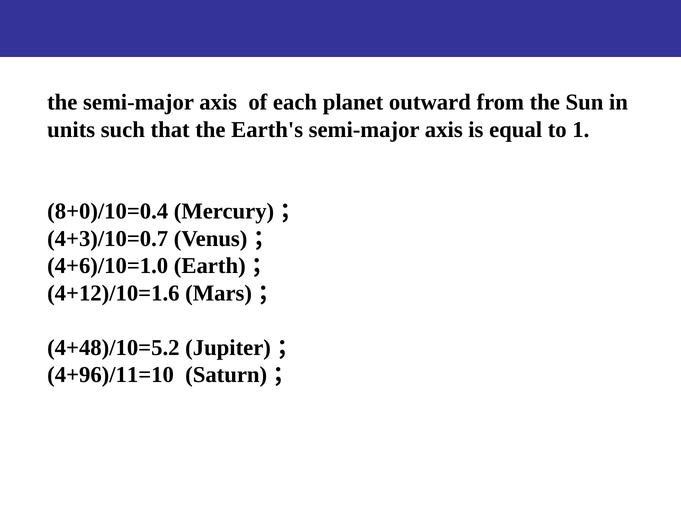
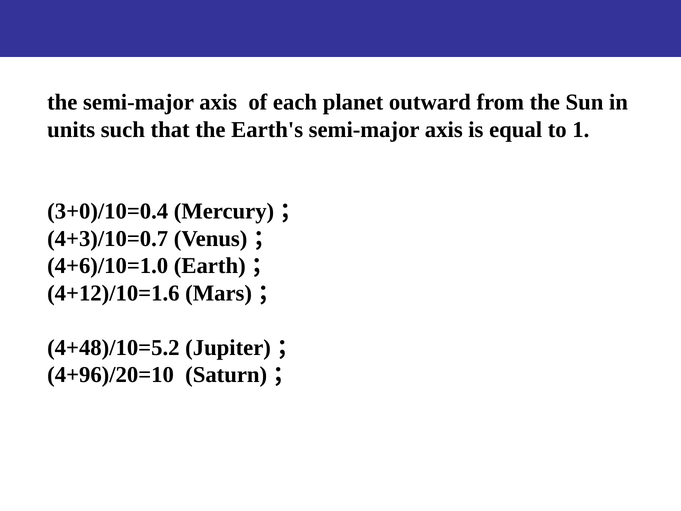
8+0)/10=0.4: 8+0)/10=0.4 -> 3+0)/10=0.4
4+96)/11=10: 4+96)/11=10 -> 4+96)/20=10
